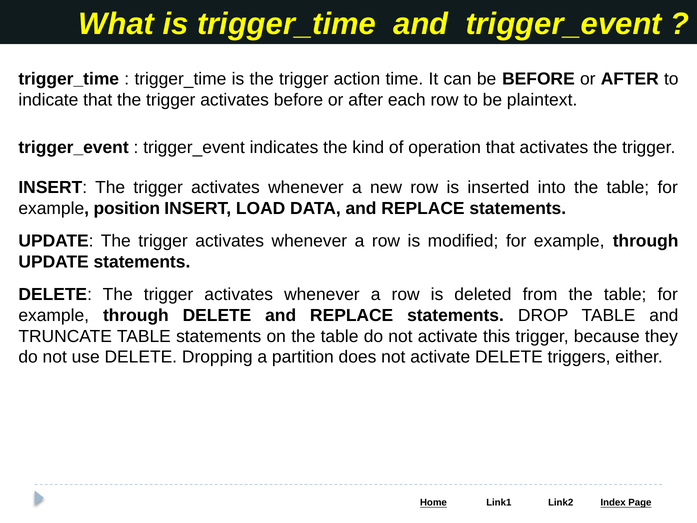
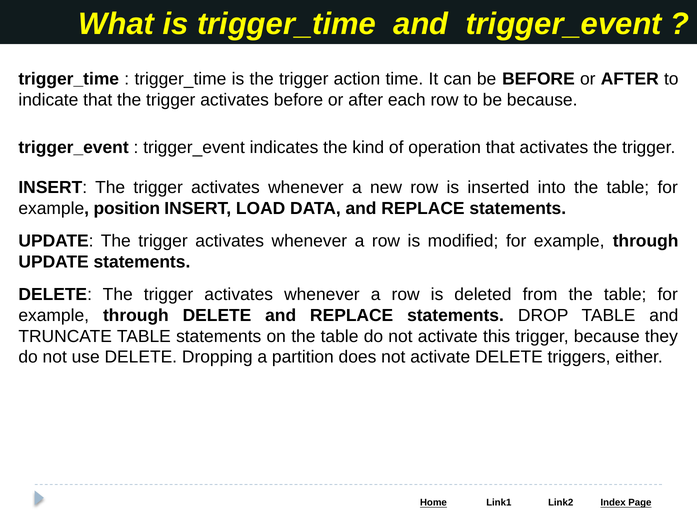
be plaintext: plaintext -> because
